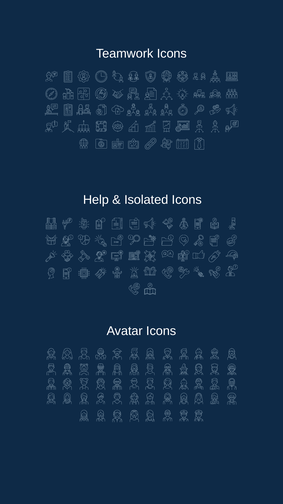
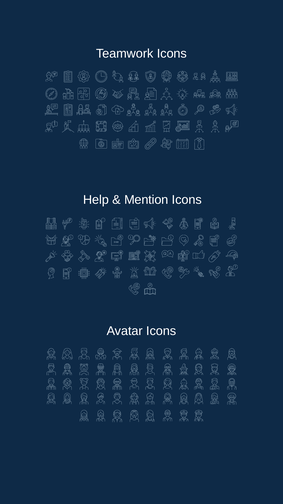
Isolated: Isolated -> Mention
